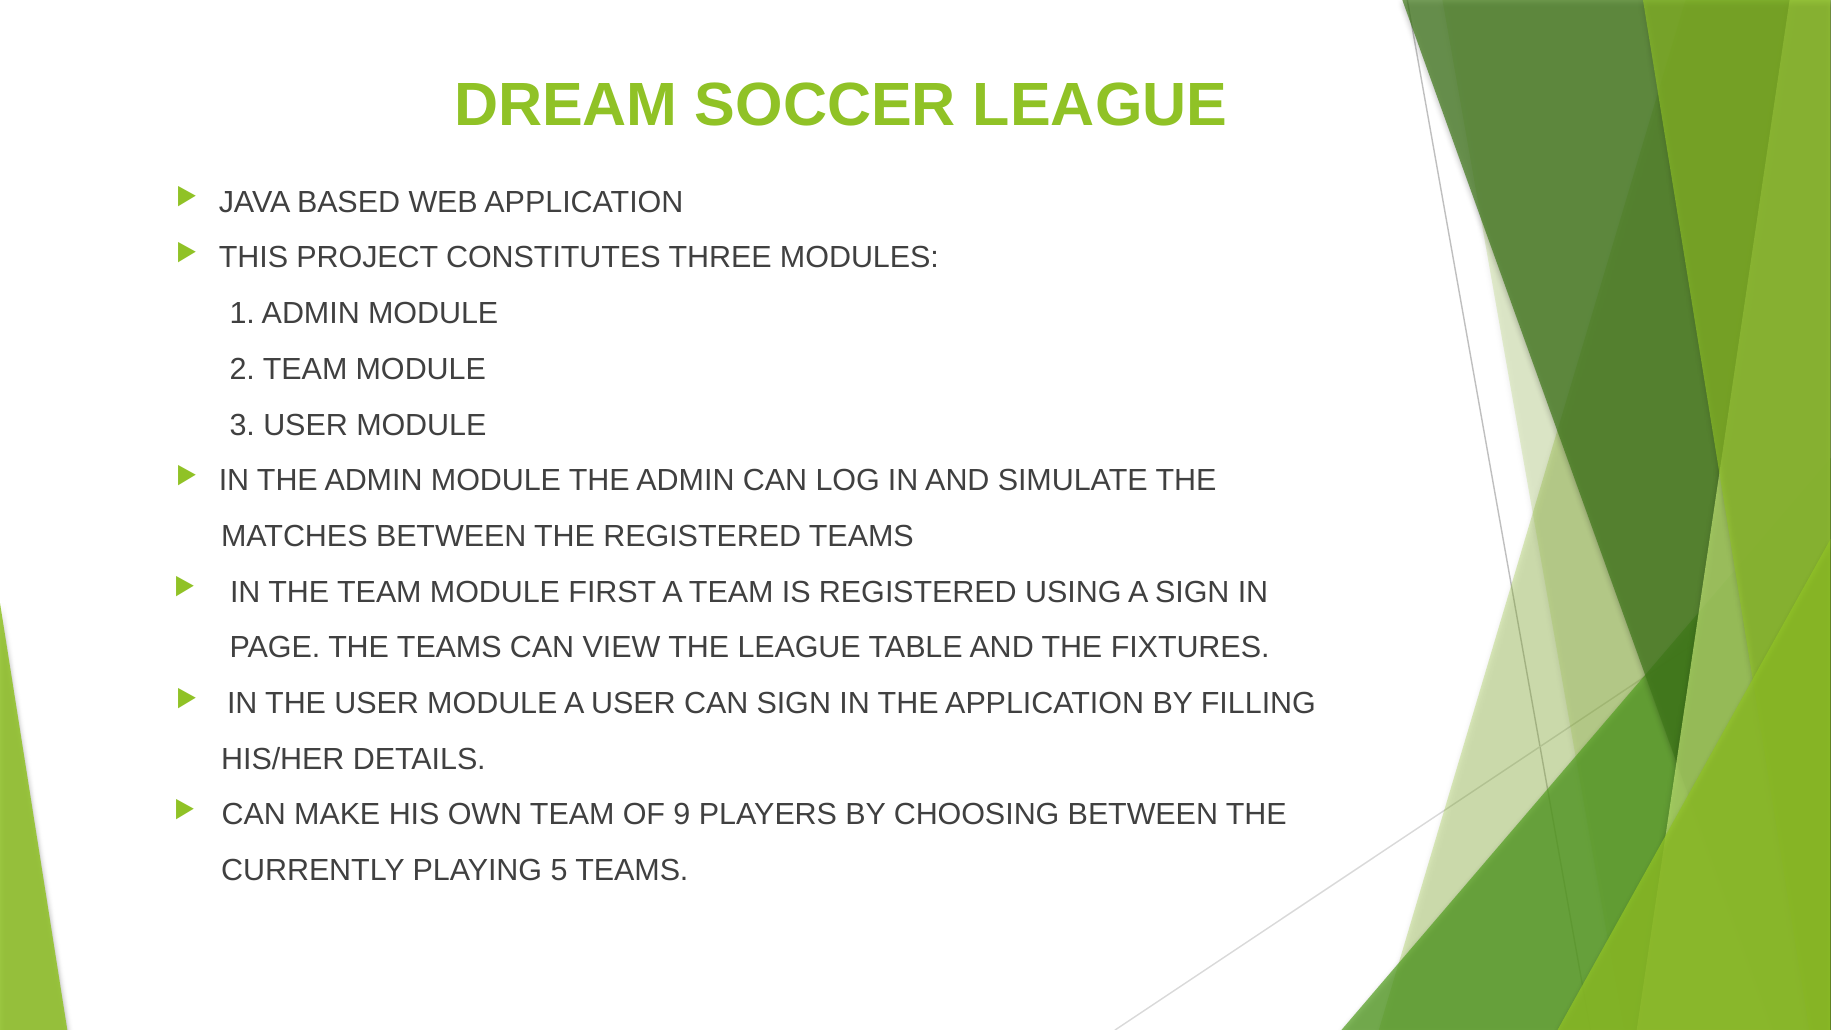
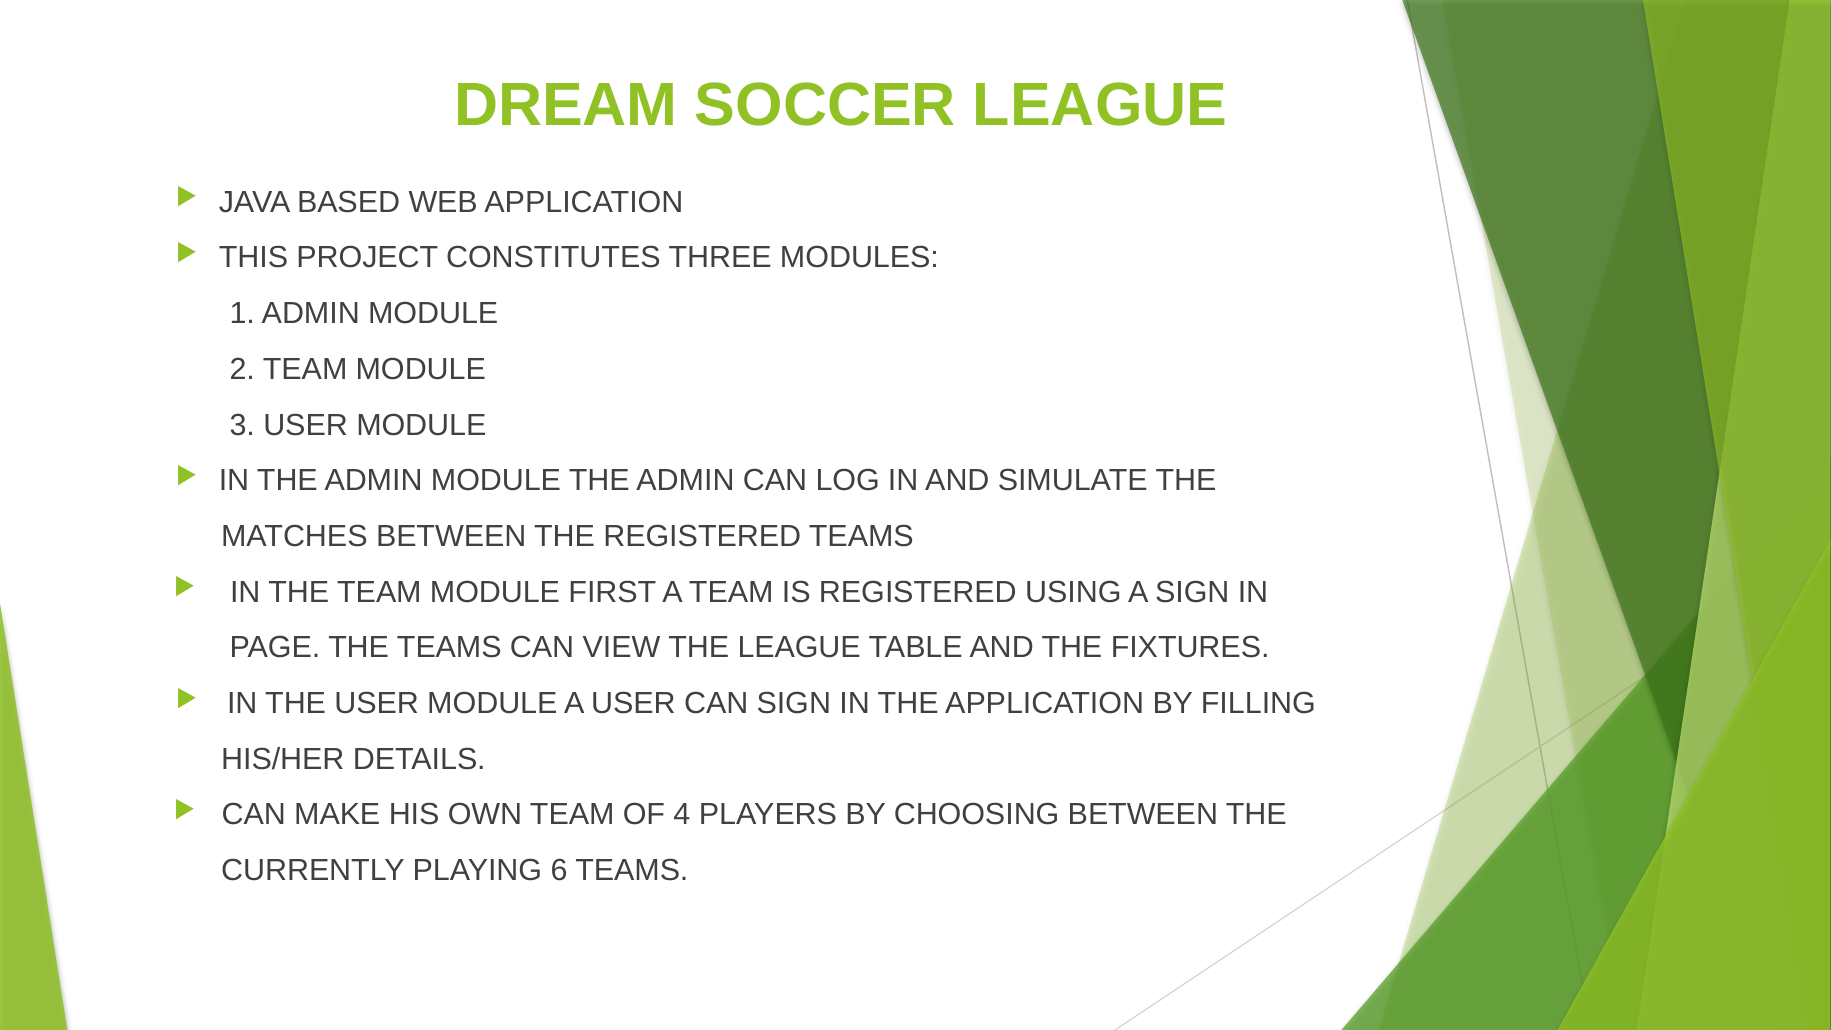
9: 9 -> 4
5: 5 -> 6
